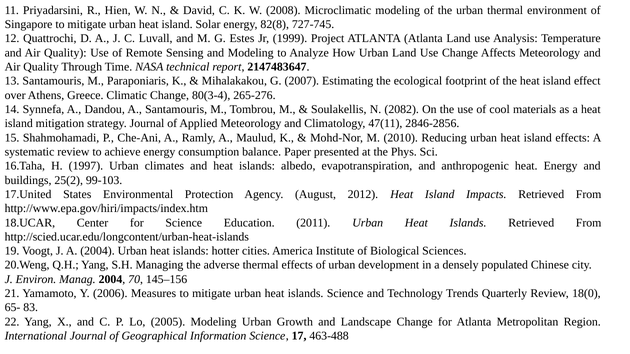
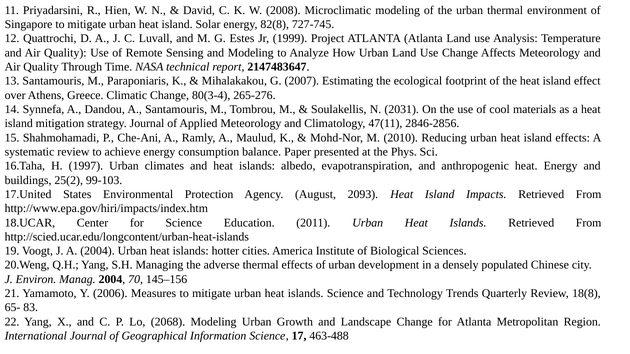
2082: 2082 -> 2031
2012: 2012 -> 2093
18(0: 18(0 -> 18(8
2005: 2005 -> 2068
